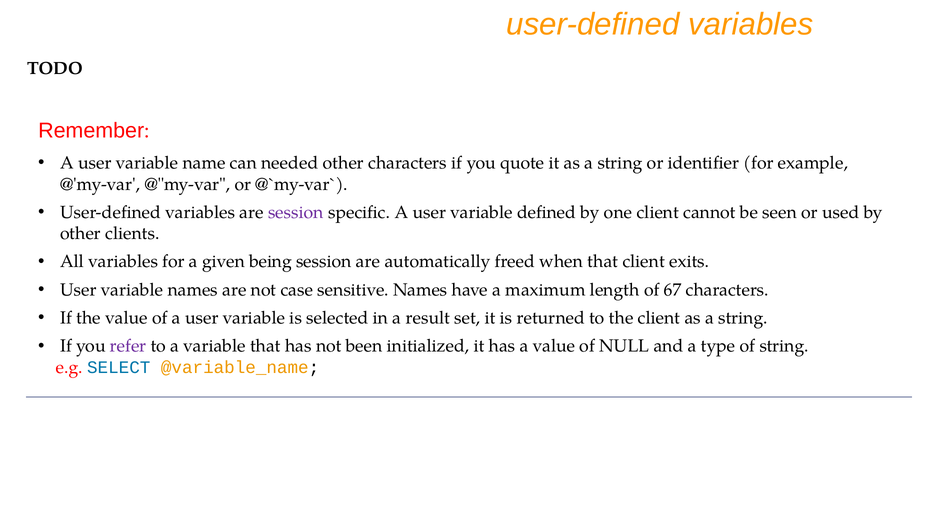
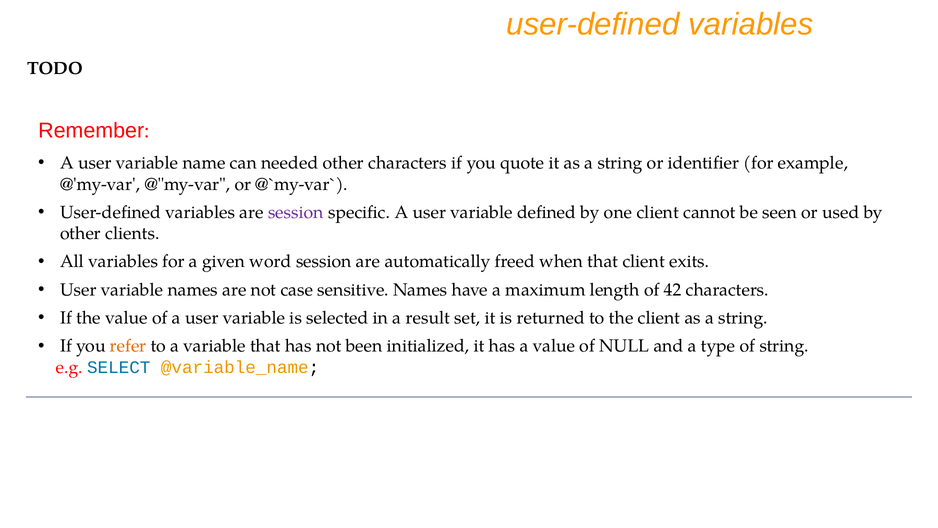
being: being -> word
67: 67 -> 42
refer colour: purple -> orange
